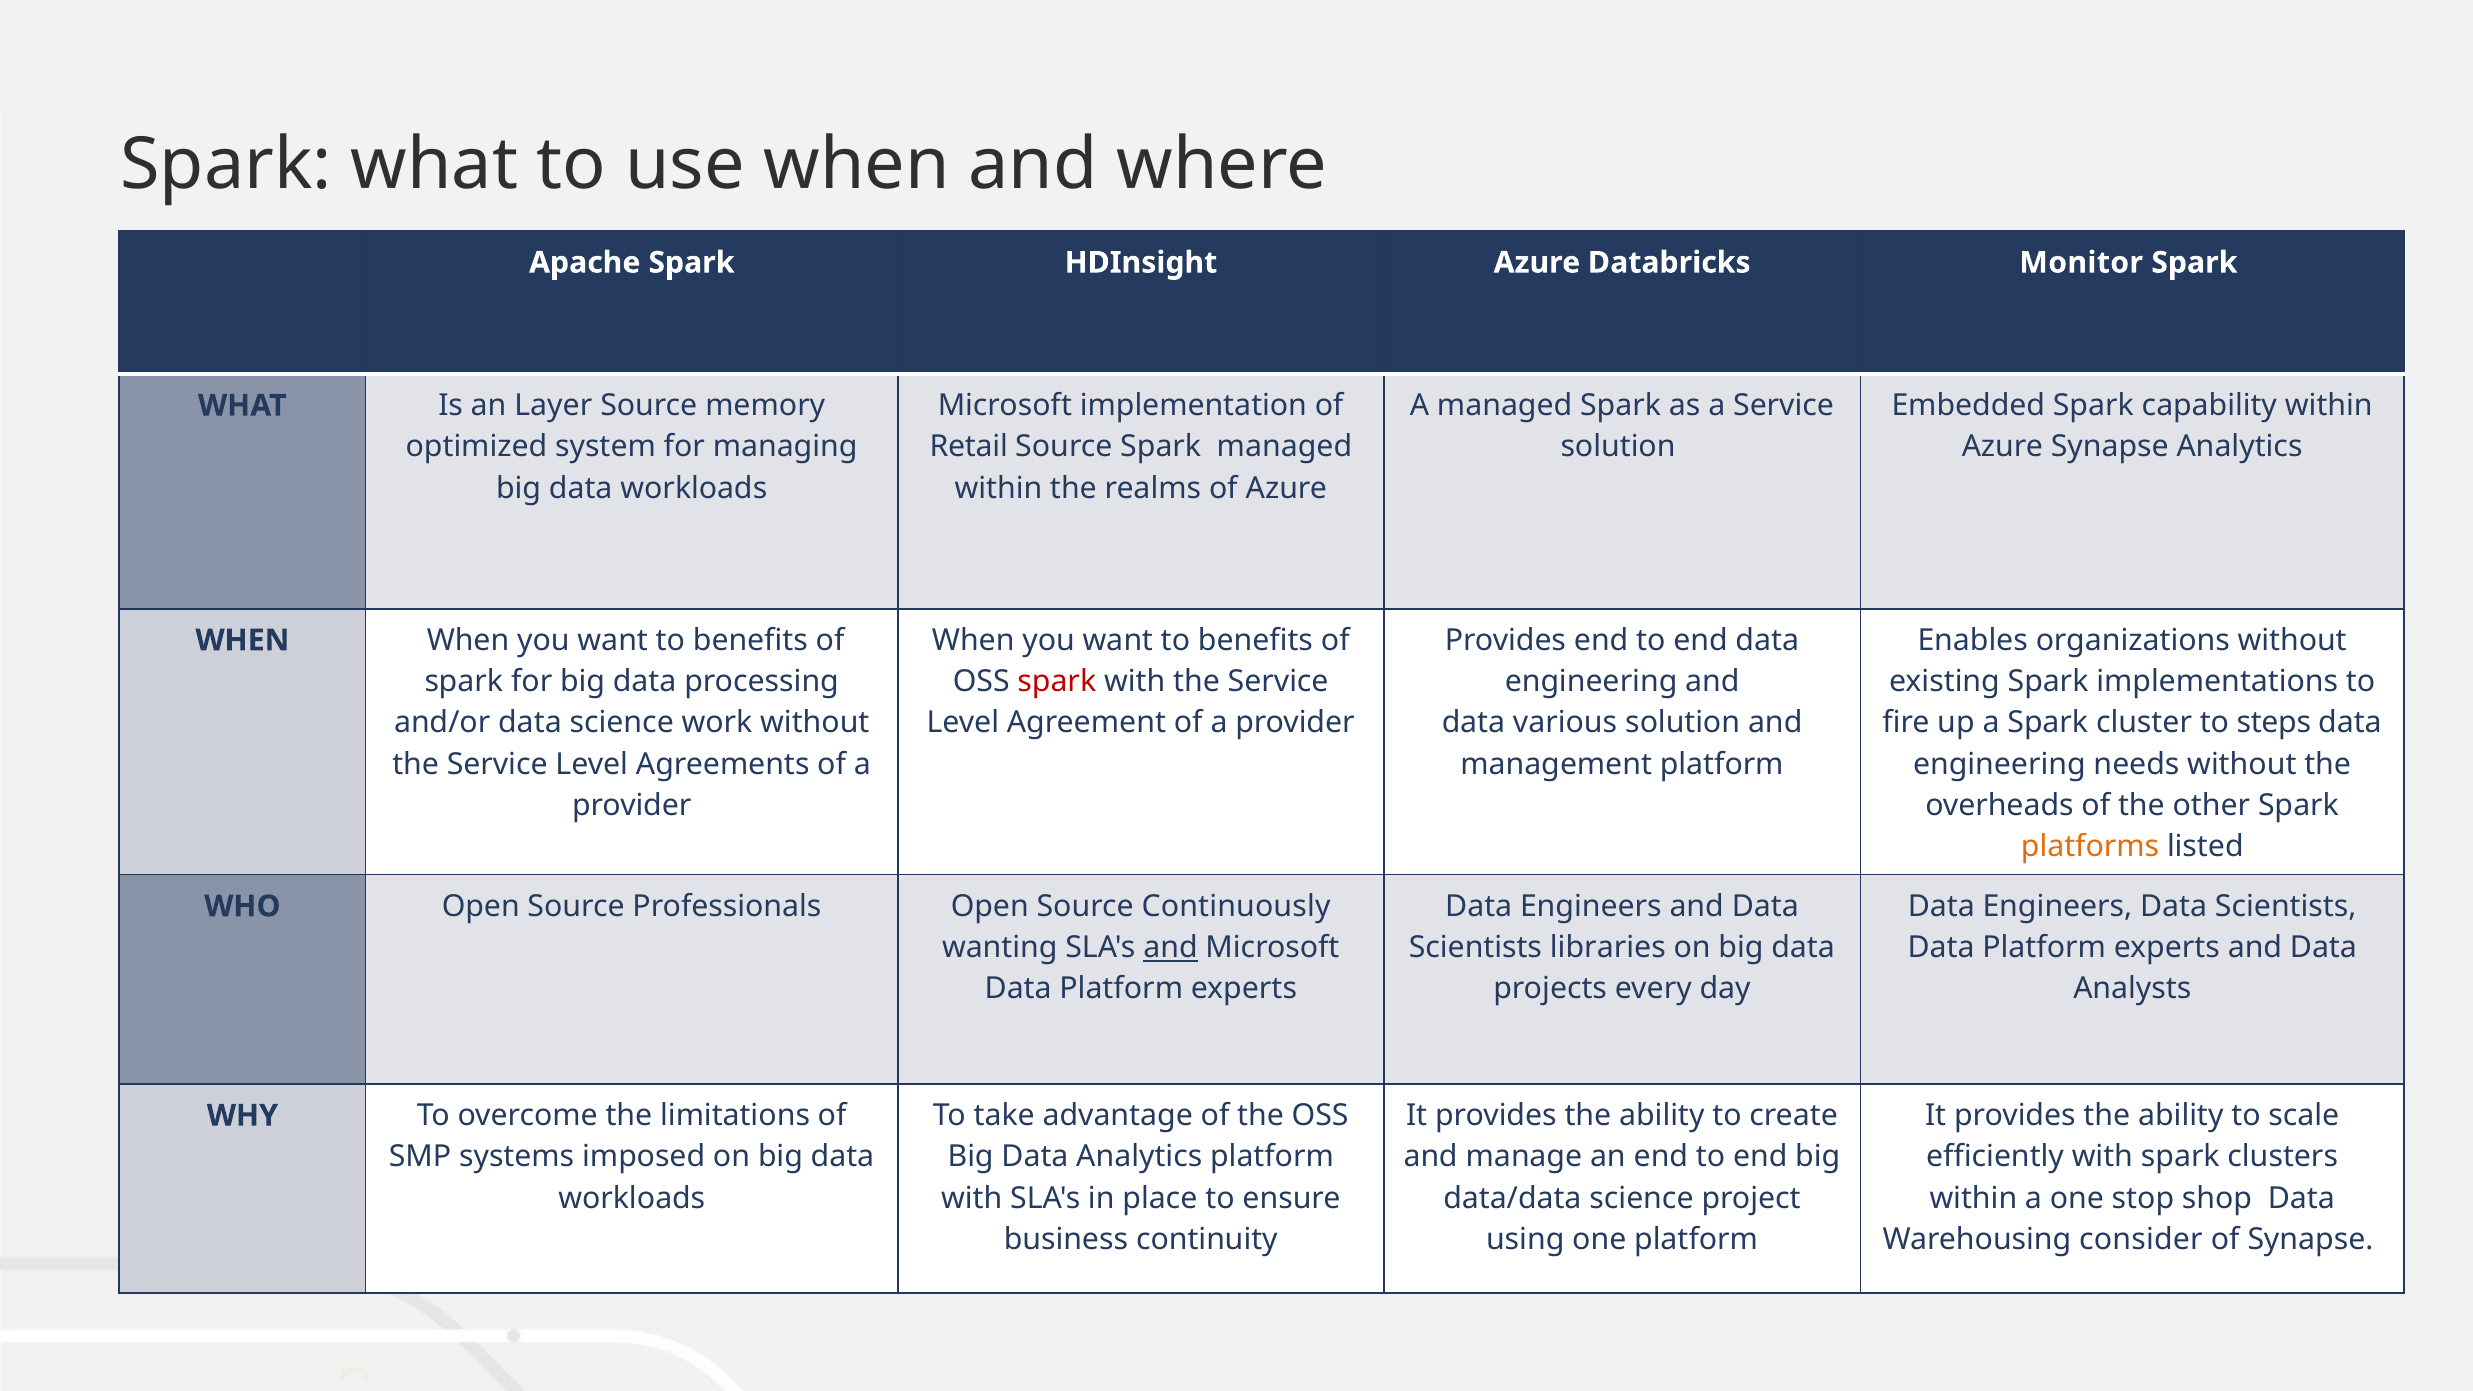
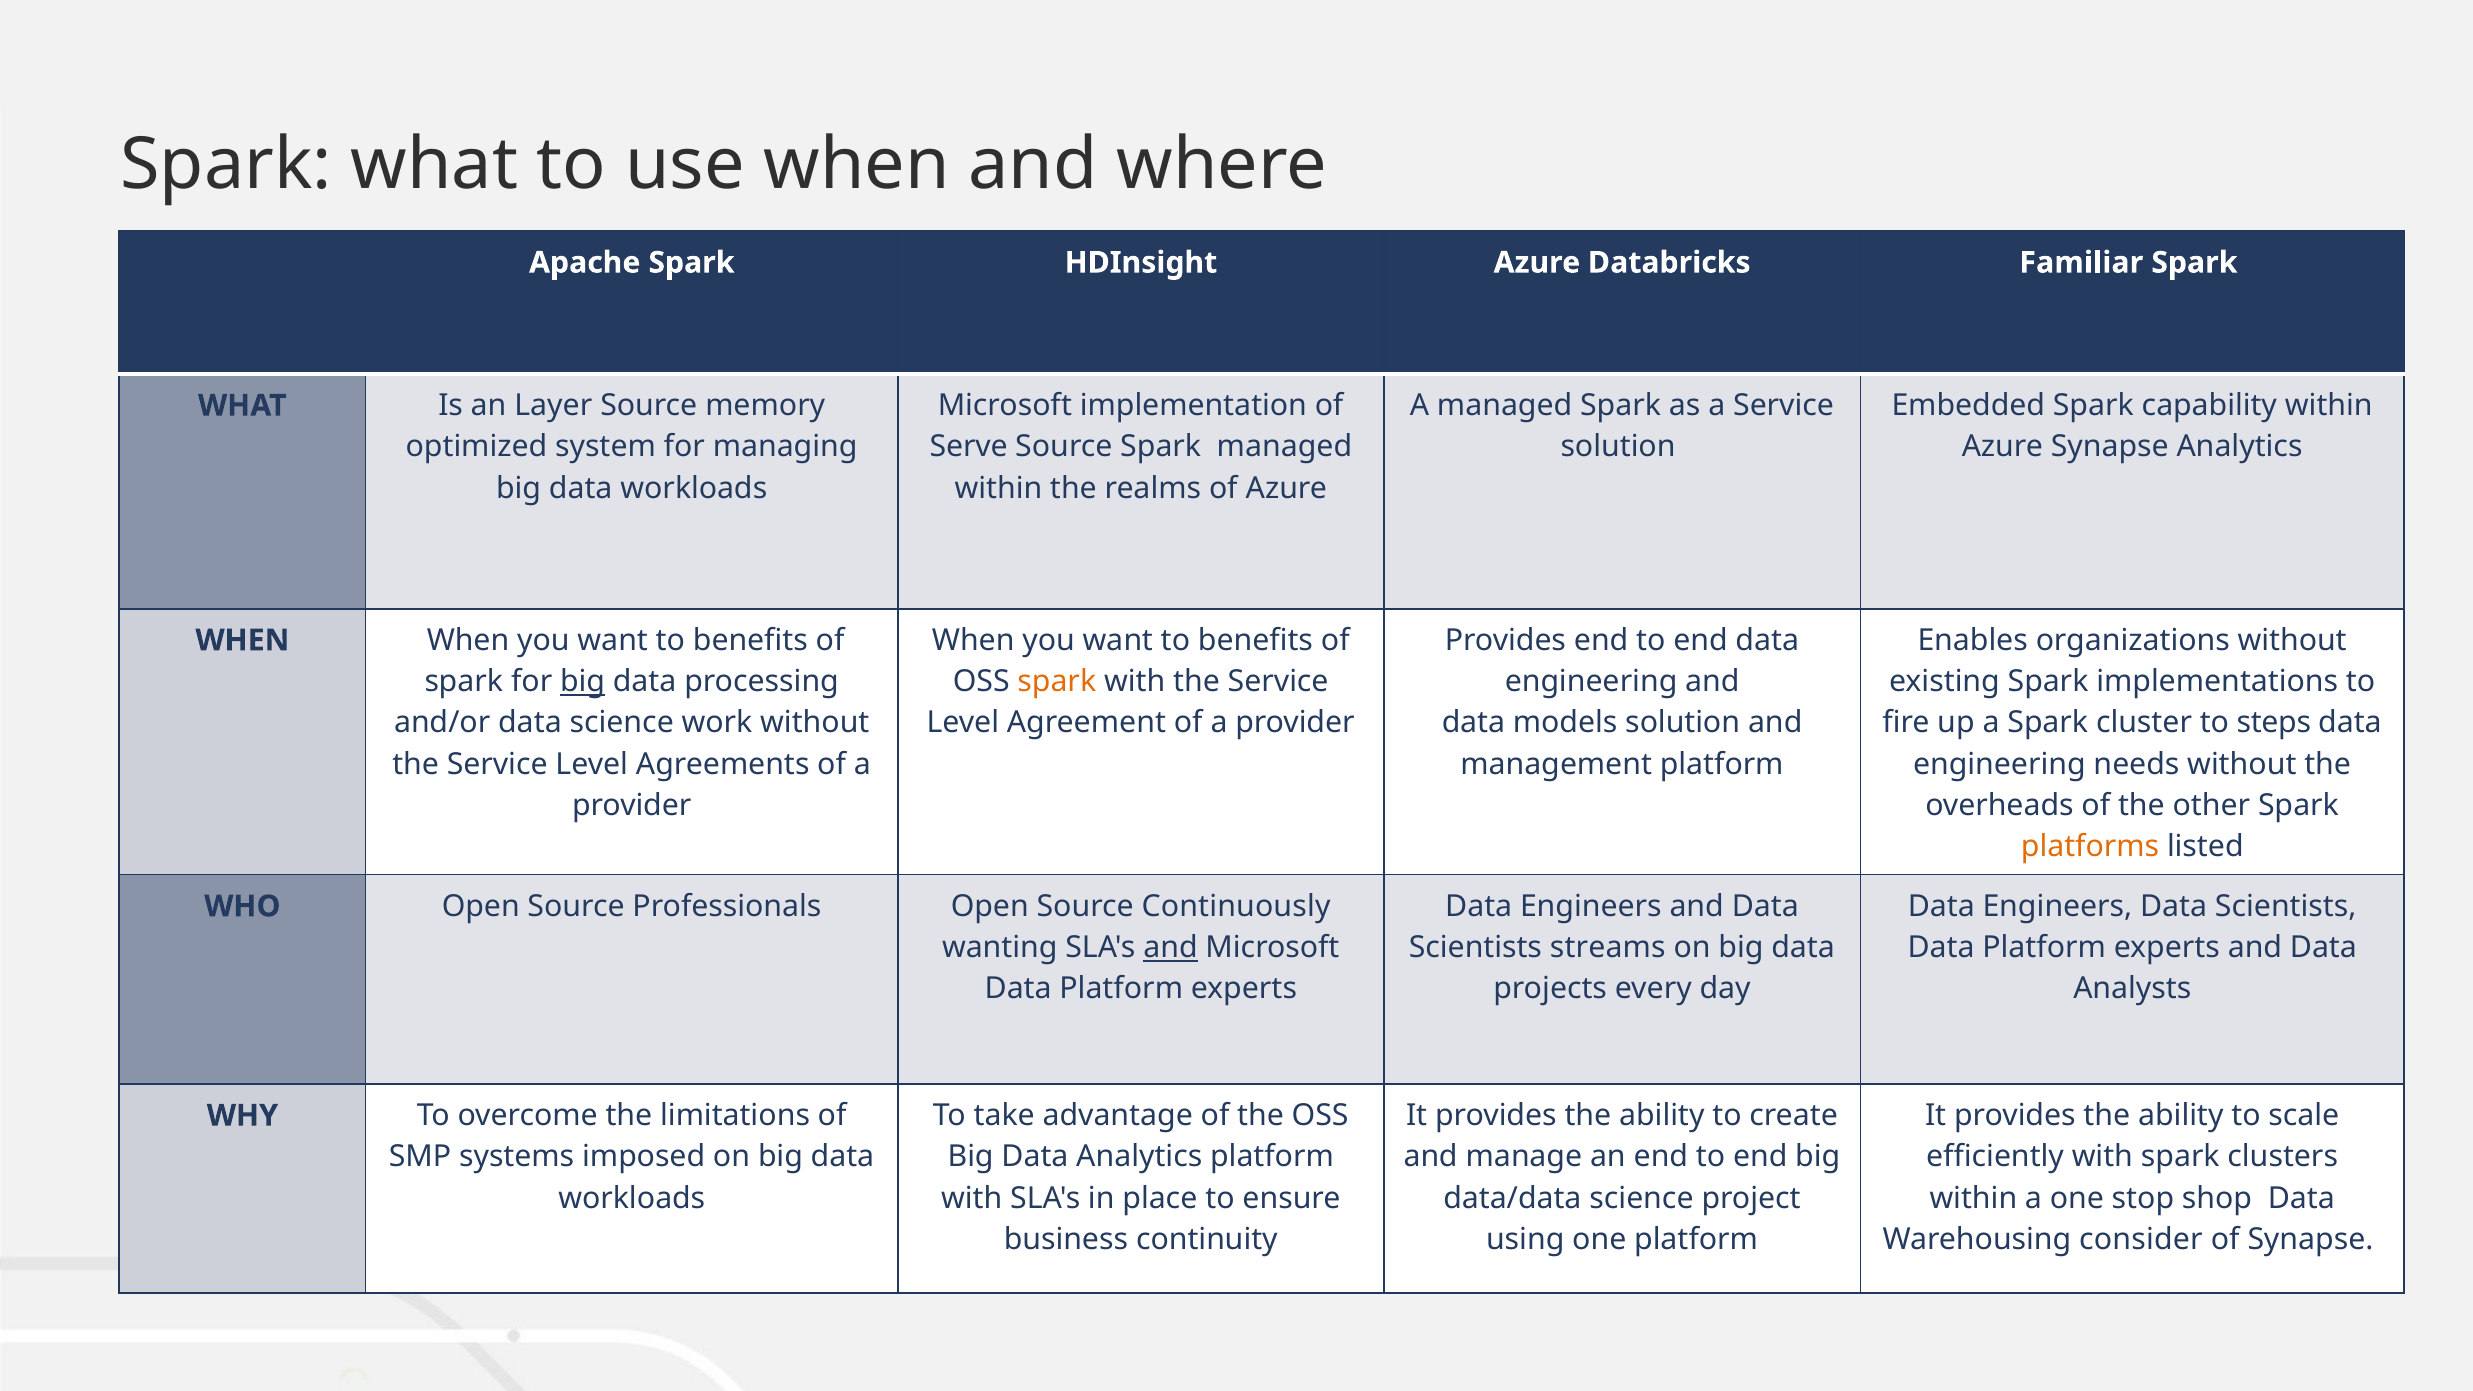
Monitor: Monitor -> Familiar
Retail: Retail -> Serve
big at (583, 682) underline: none -> present
spark at (1057, 682) colour: red -> orange
various: various -> models
libraries: libraries -> streams
